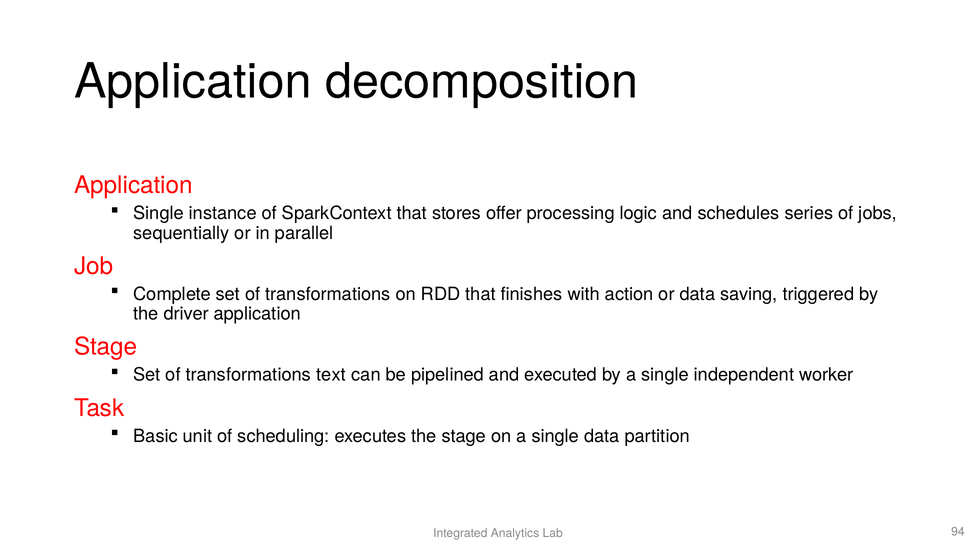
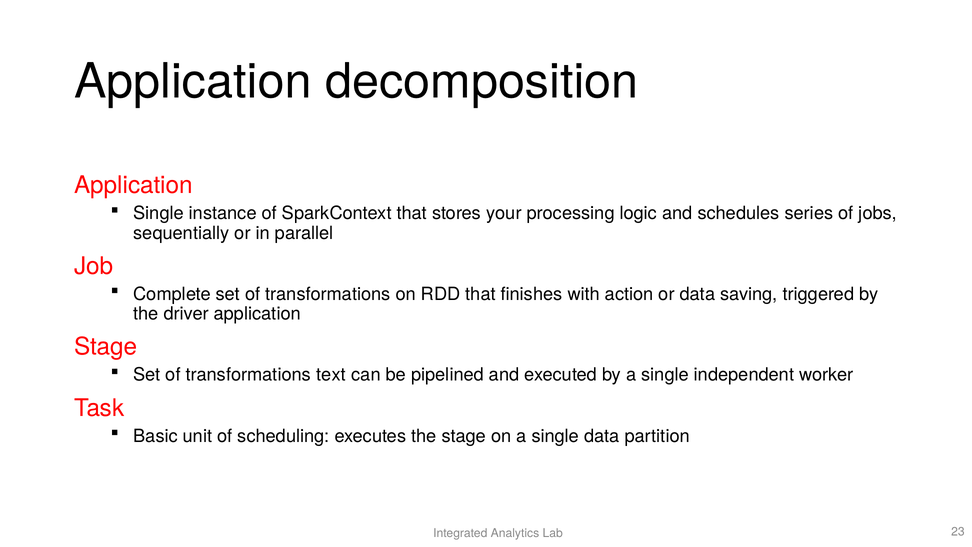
offer: offer -> your
94: 94 -> 23
